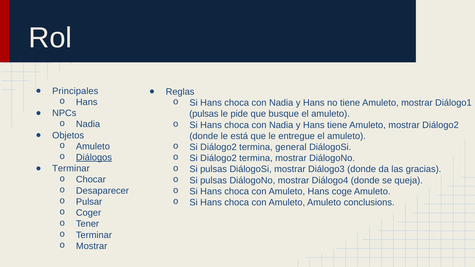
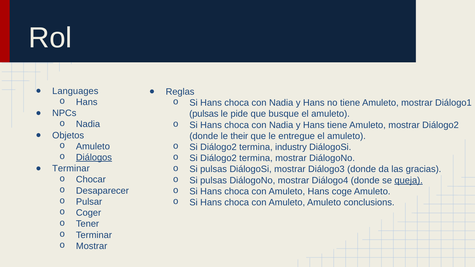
Principales: Principales -> Languages
está: está -> their
general: general -> industry
queja underline: none -> present
